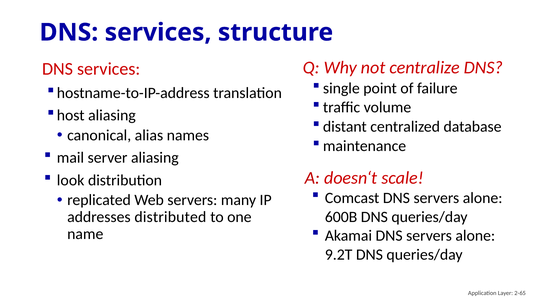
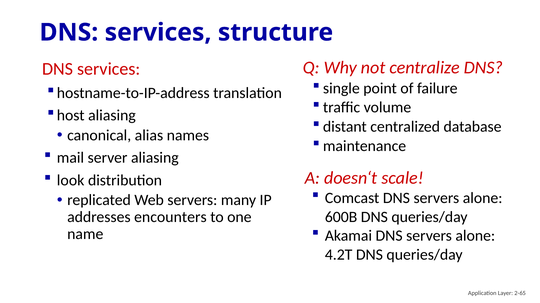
distributed: distributed -> encounters
9.2T: 9.2T -> 4.2T
